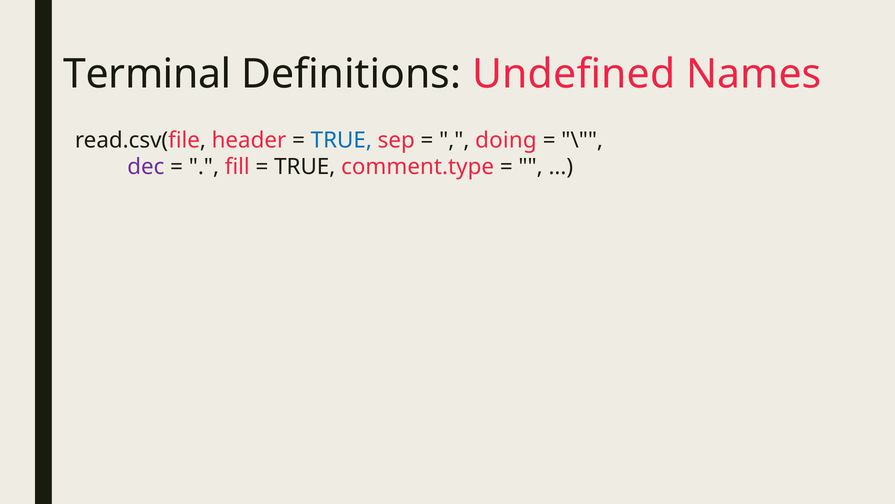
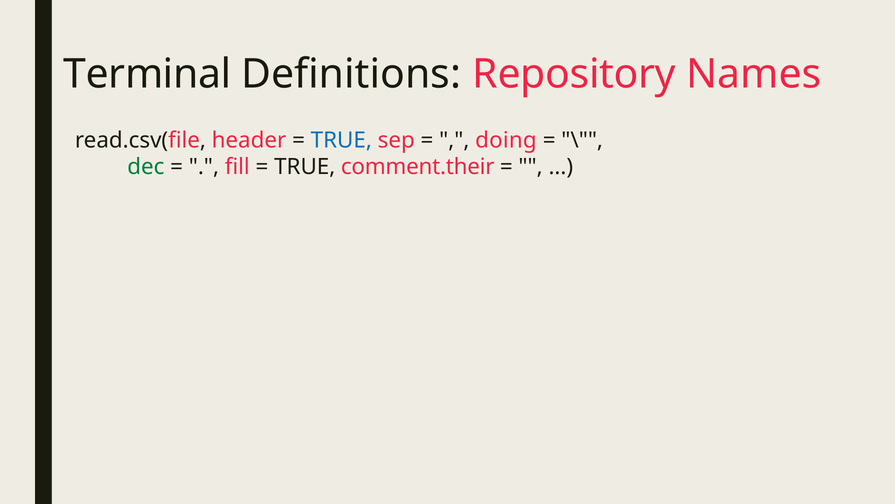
Undefined: Undefined -> Repository
dec colour: purple -> green
comment.type: comment.type -> comment.their
